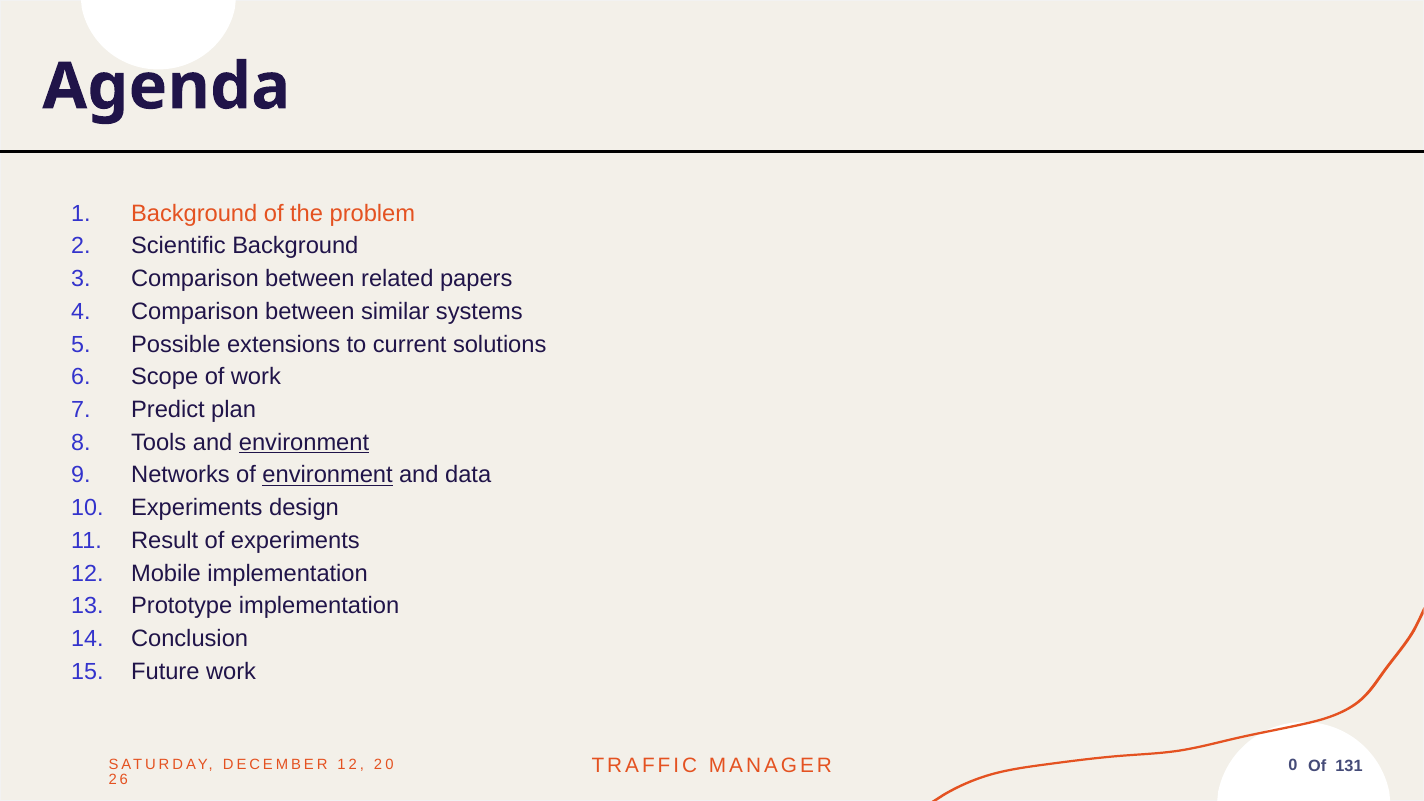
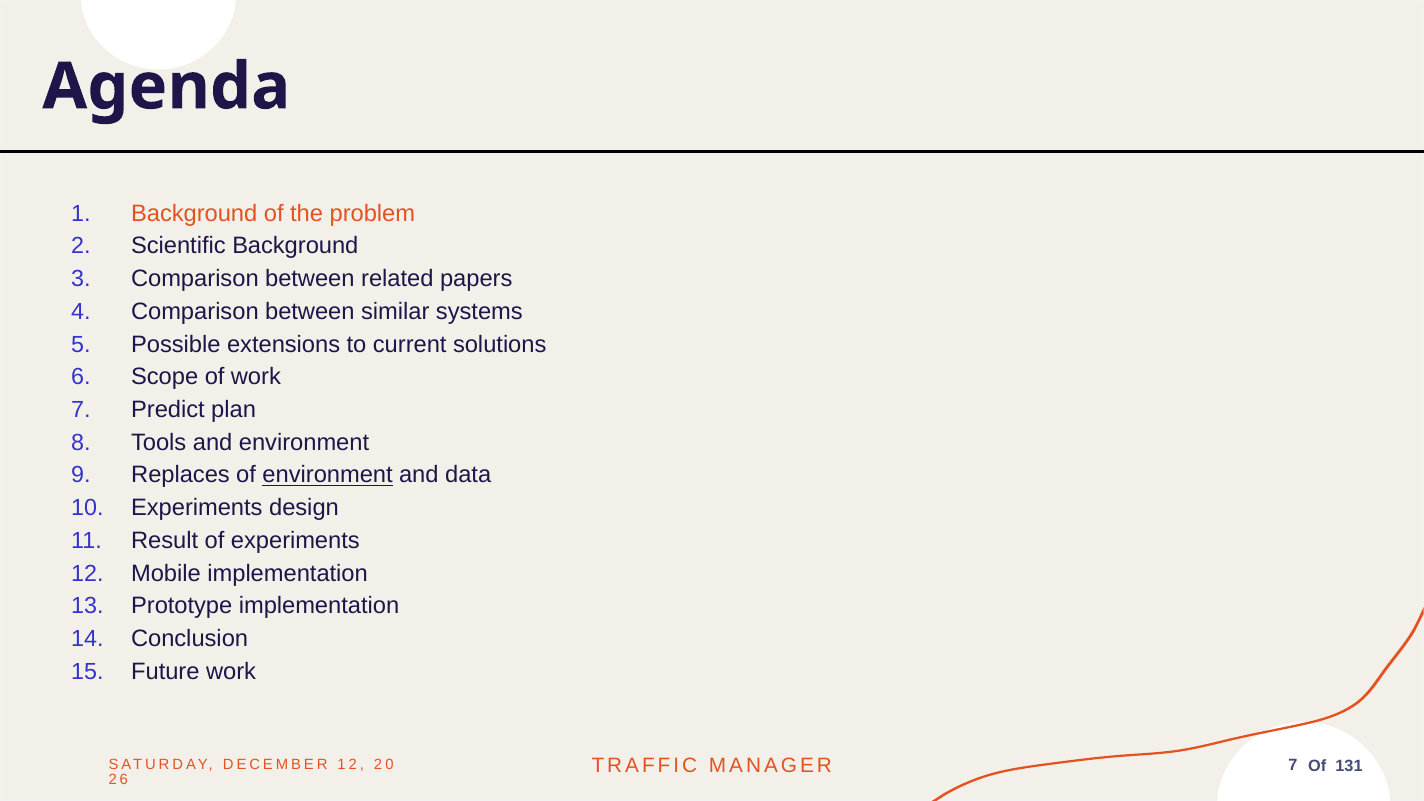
environment at (304, 442) underline: present -> none
Networks: Networks -> Replaces
MANAGER 0: 0 -> 7
